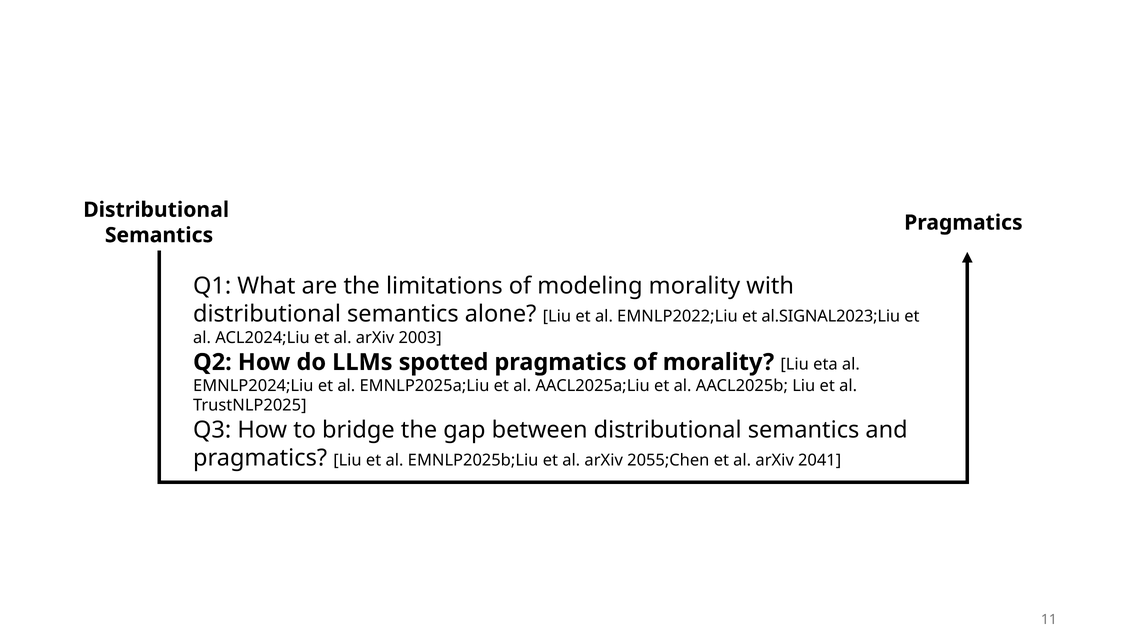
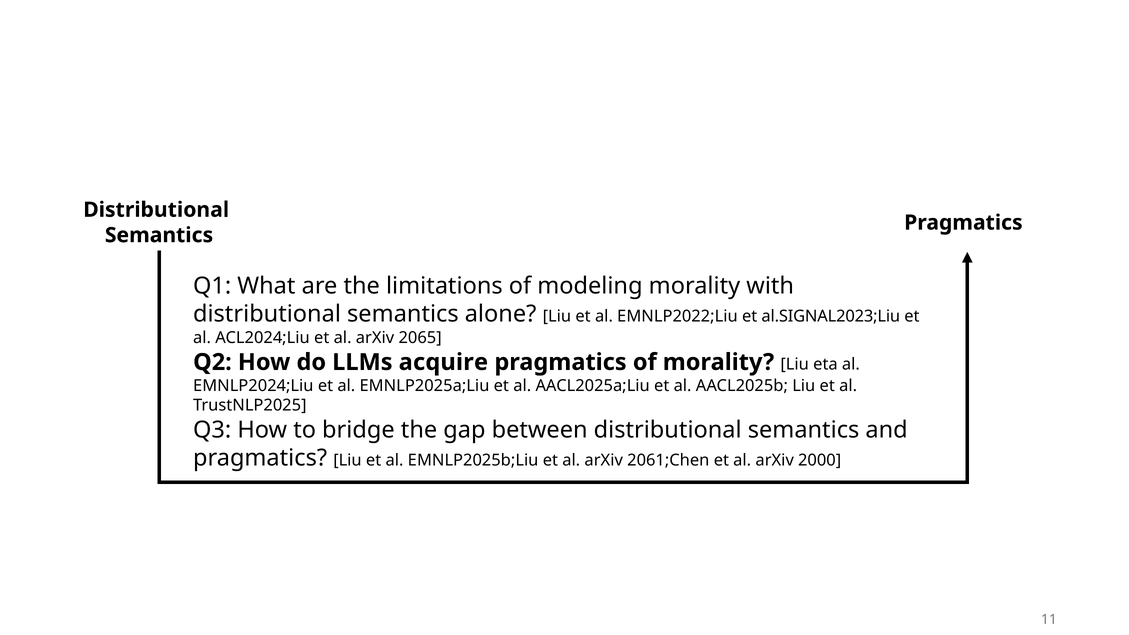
2003: 2003 -> 2065
spotted: spotted -> acquire
2055;Chen: 2055;Chen -> 2061;Chen
2041: 2041 -> 2000
